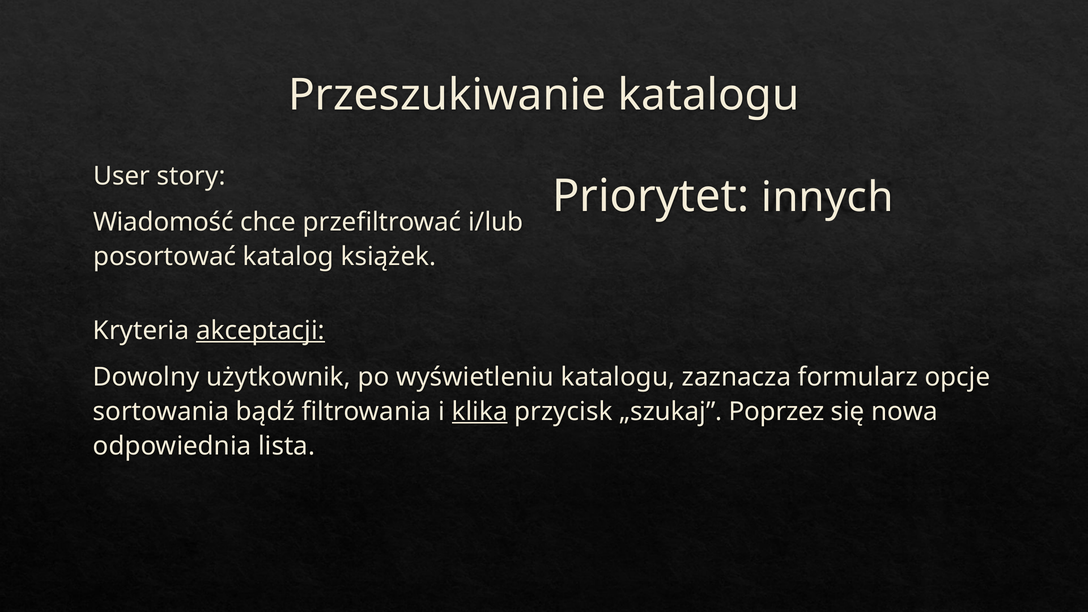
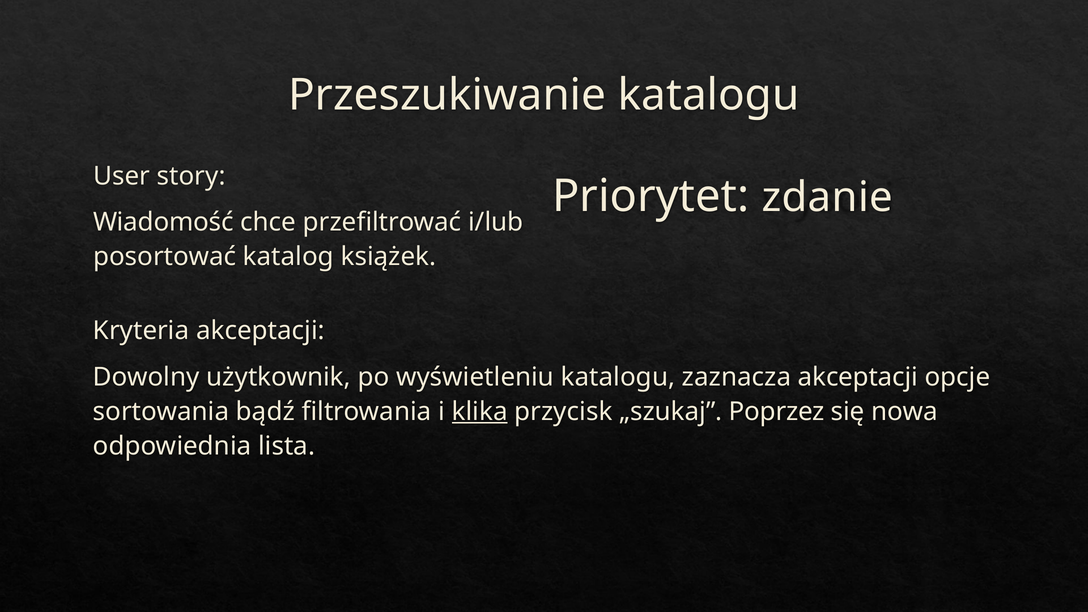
innych: innych -> zdanie
akceptacji at (261, 331) underline: present -> none
zaznacza formularz: formularz -> akceptacji
